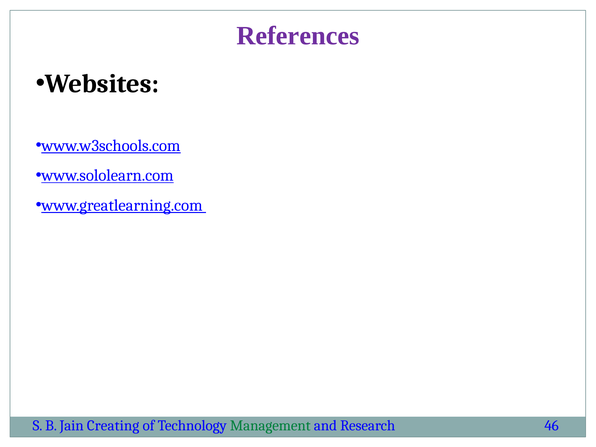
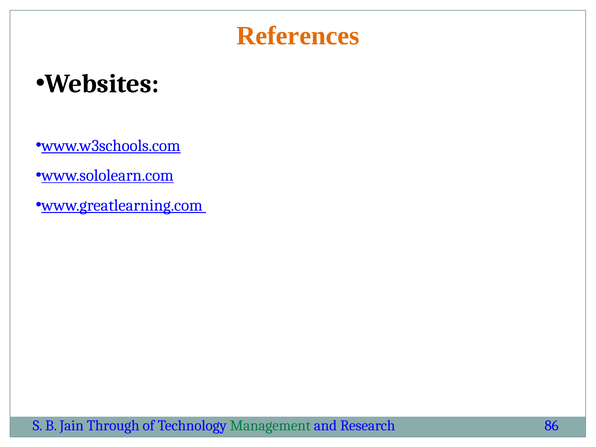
References colour: purple -> orange
Creating: Creating -> Through
46: 46 -> 86
